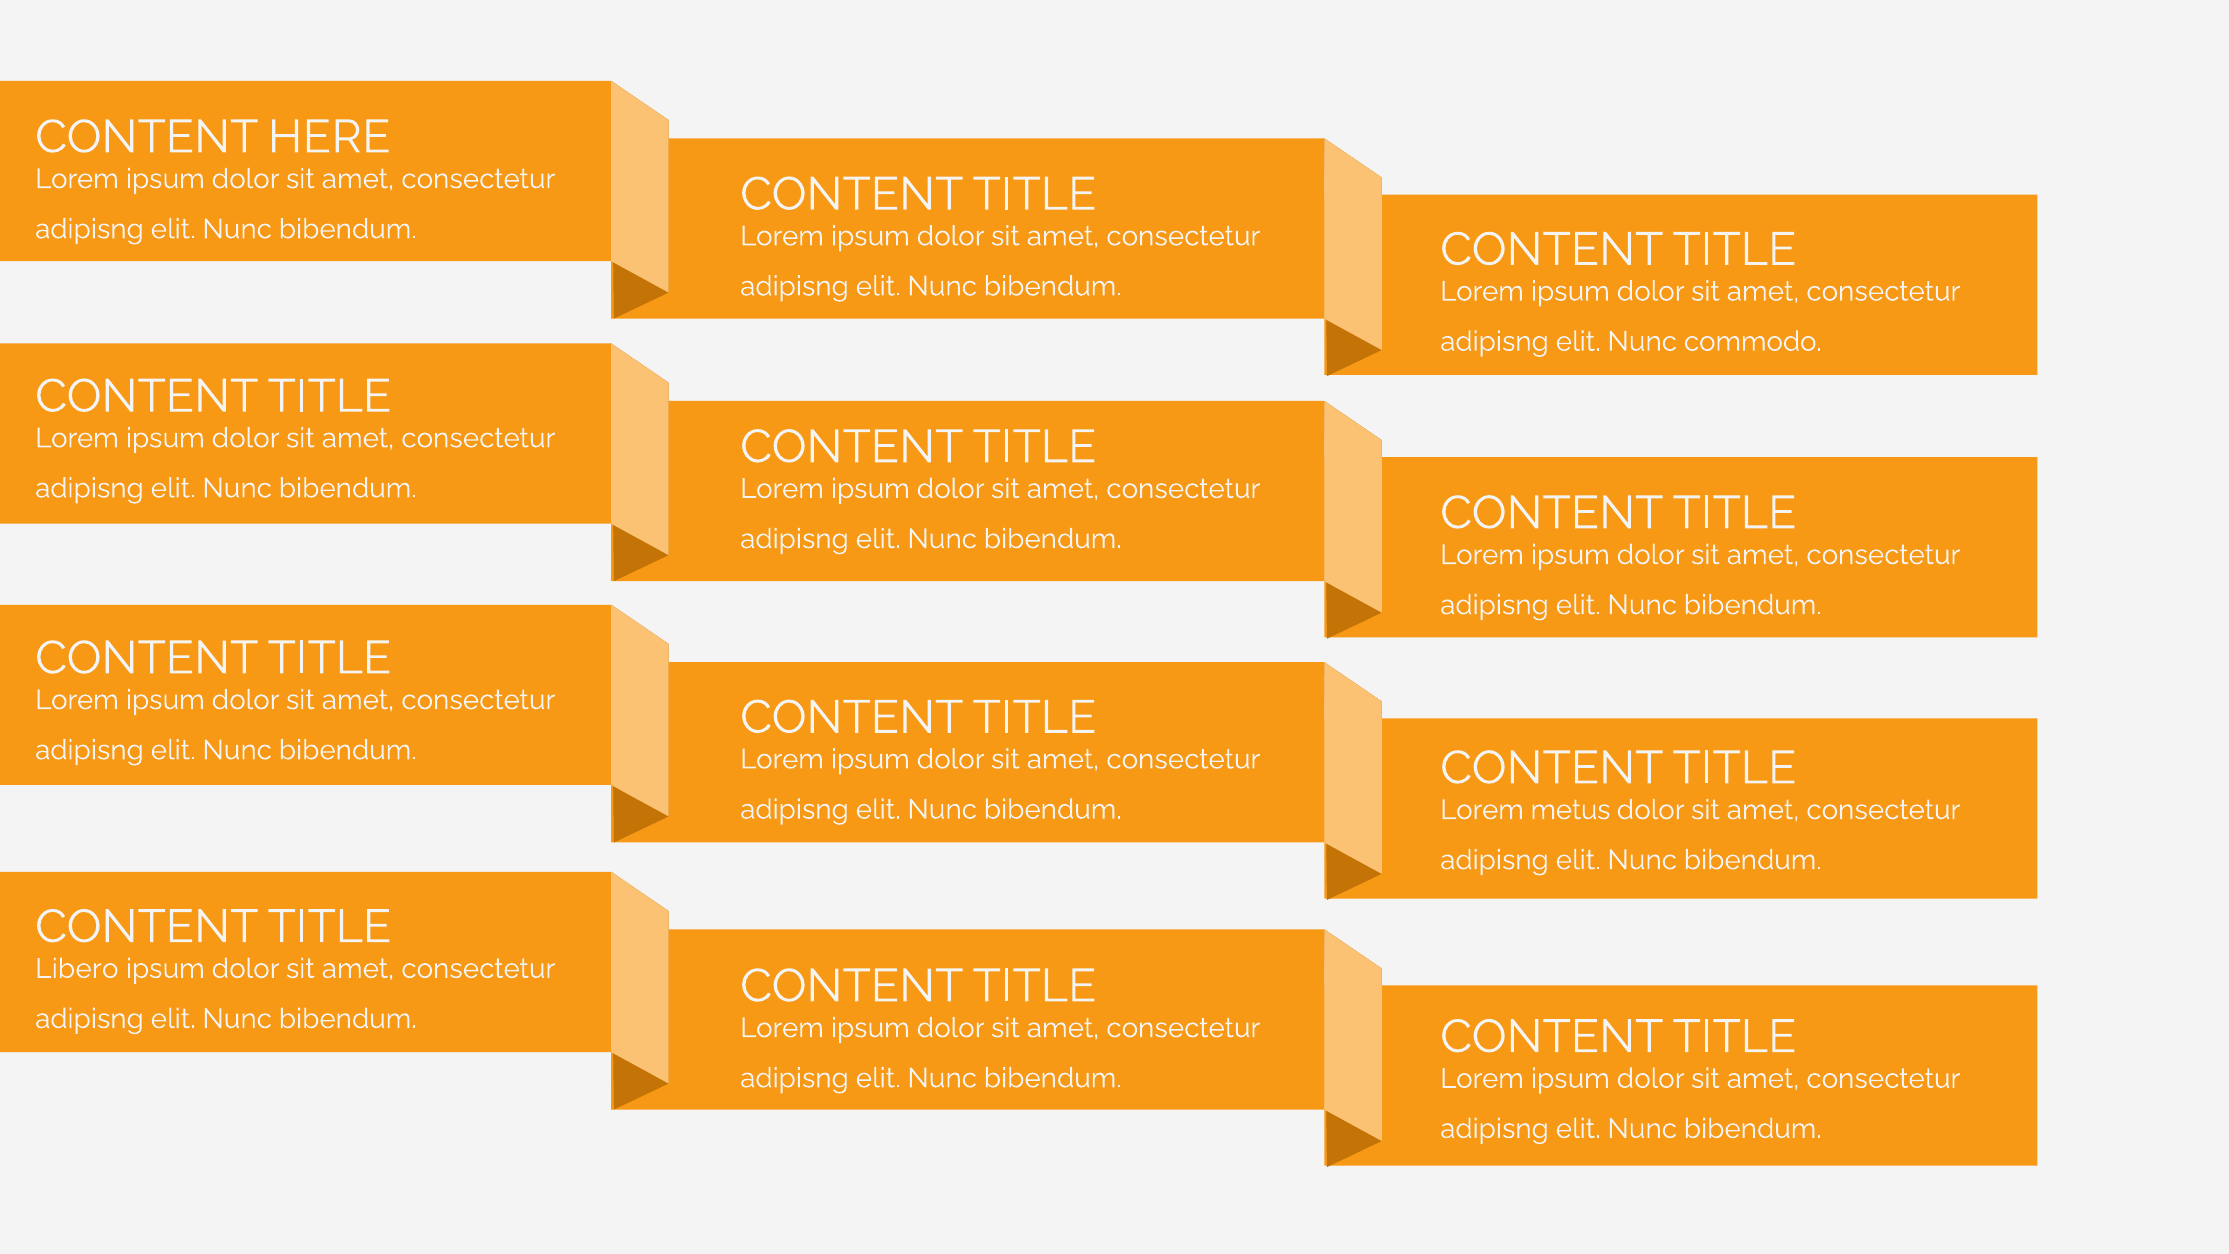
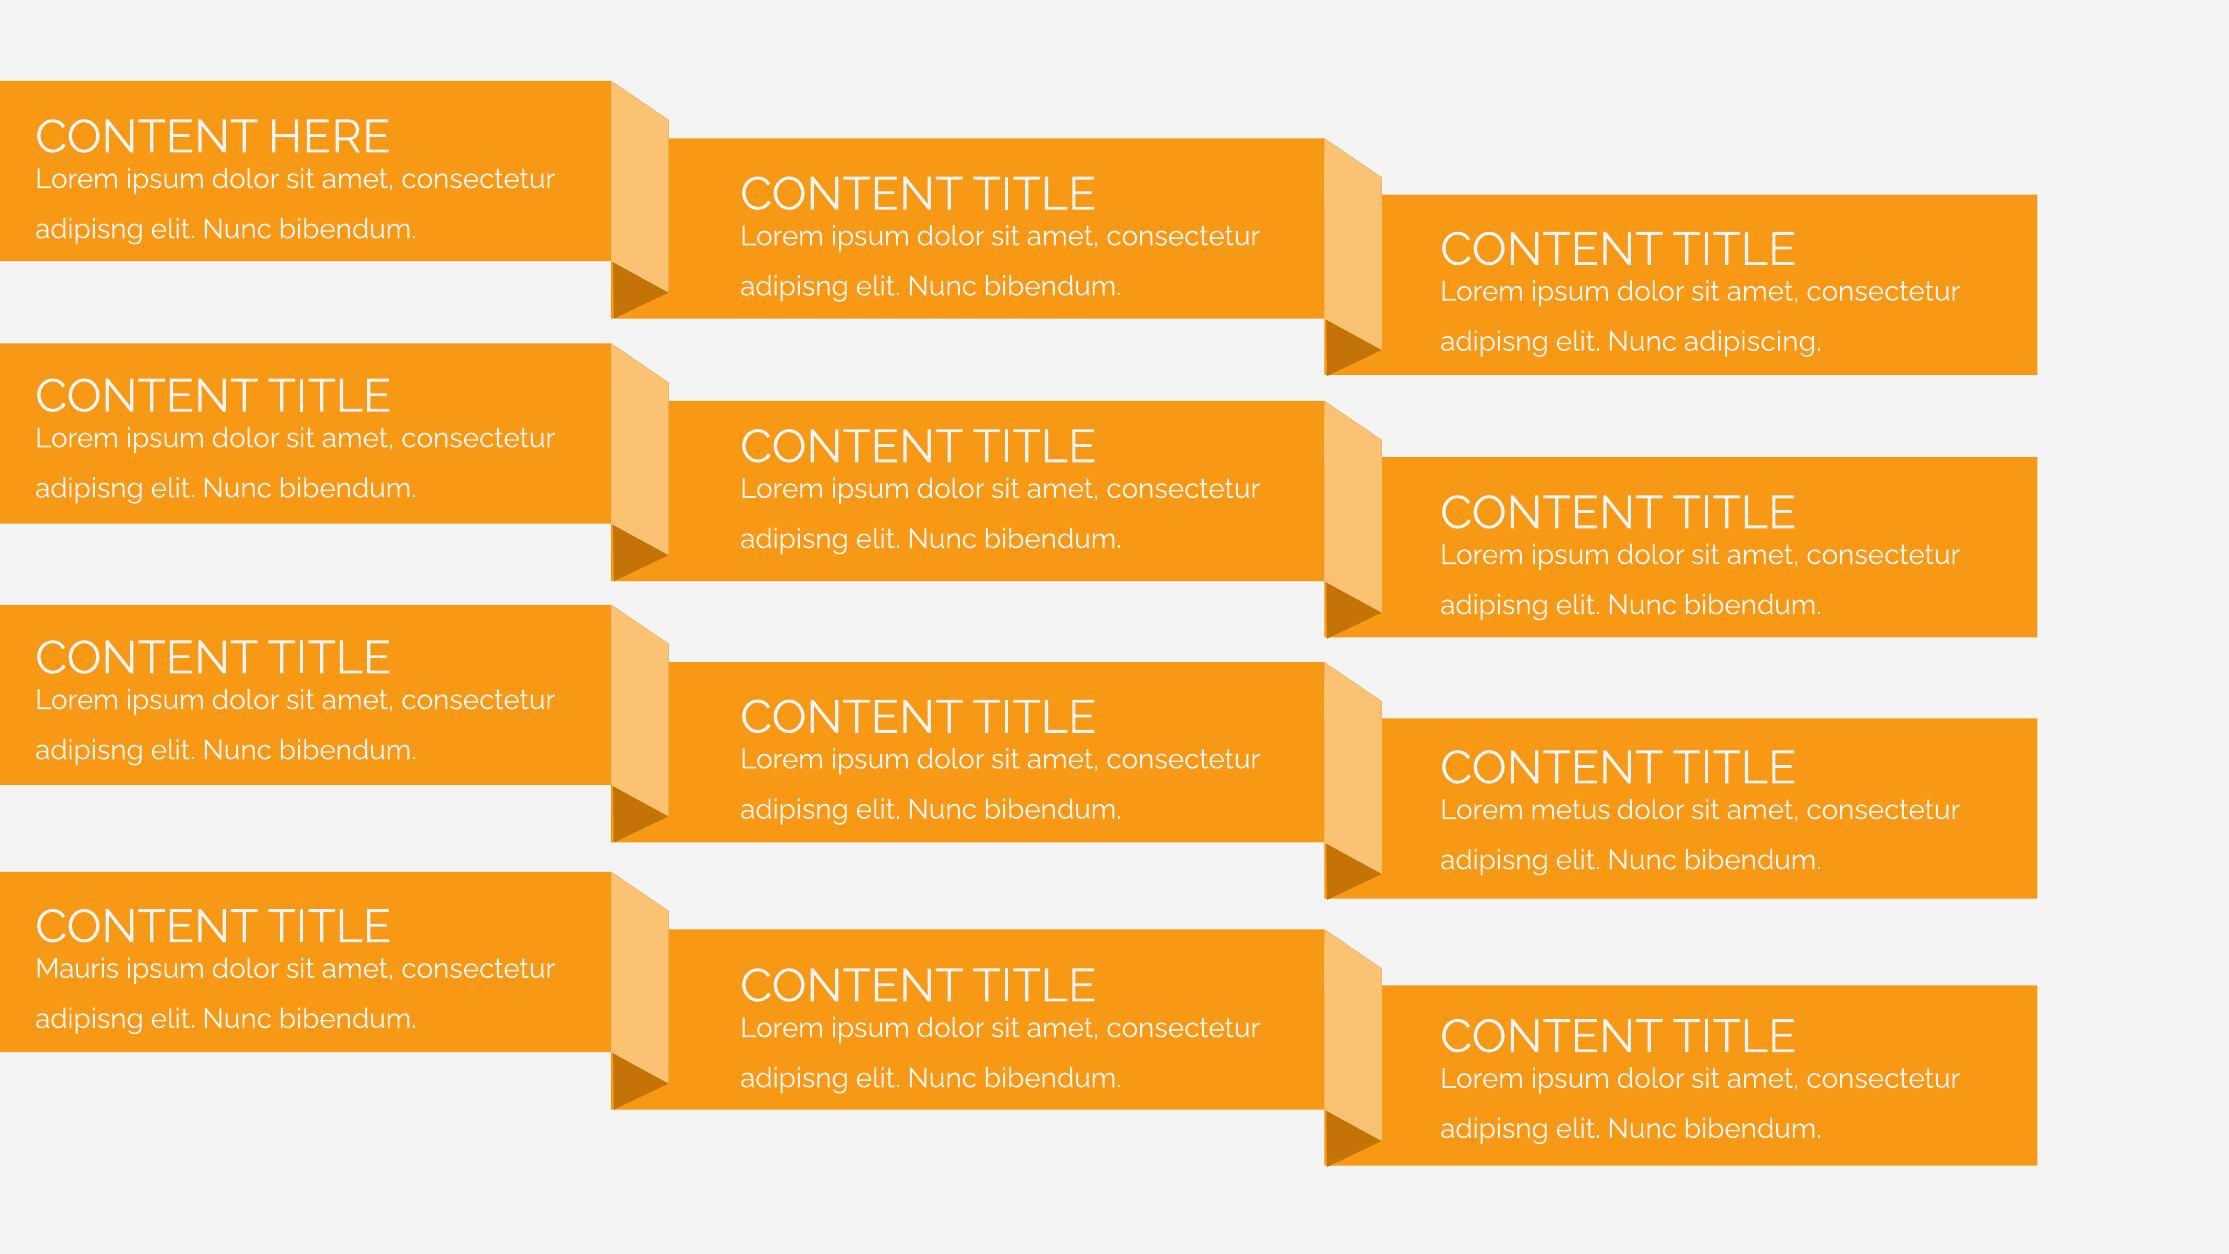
commodo: commodo -> adipiscing
Libero: Libero -> Mauris
